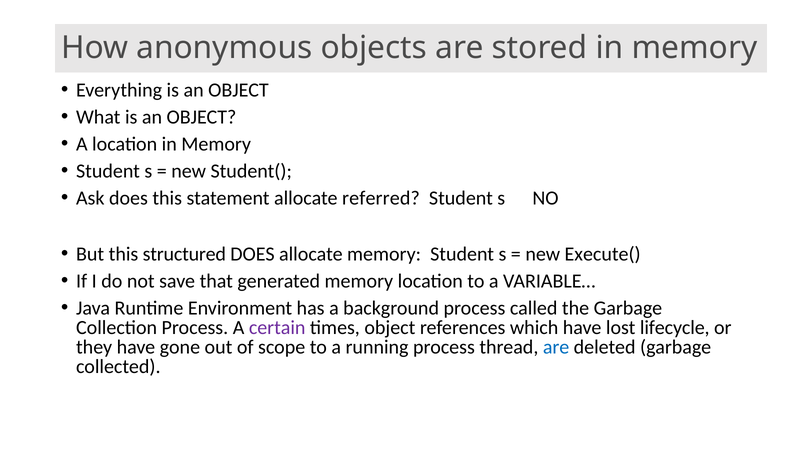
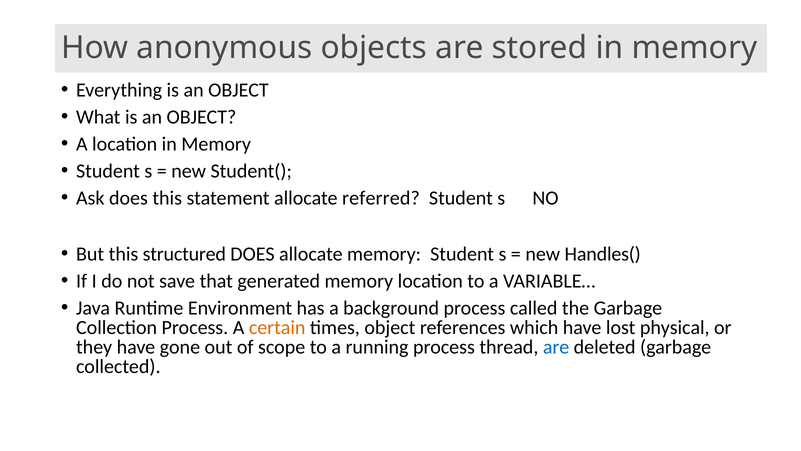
Execute(: Execute( -> Handles(
certain colour: purple -> orange
lifecycle: lifecycle -> physical
